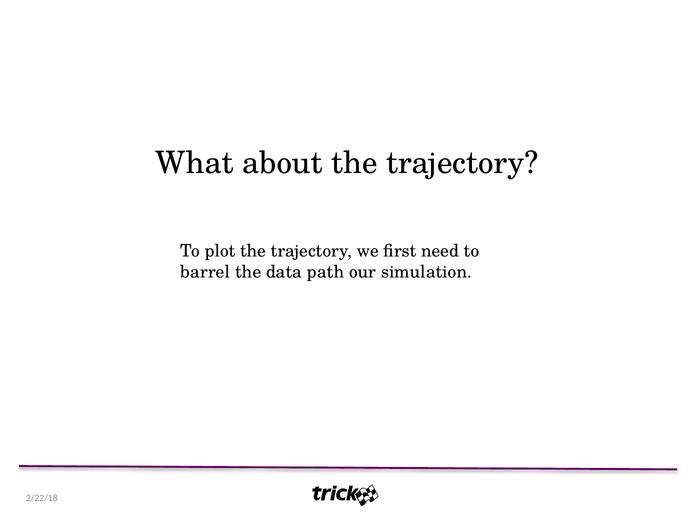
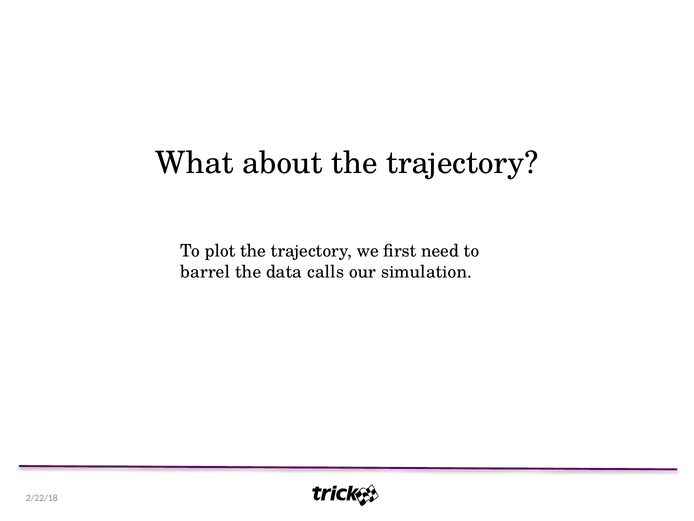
path: path -> calls
